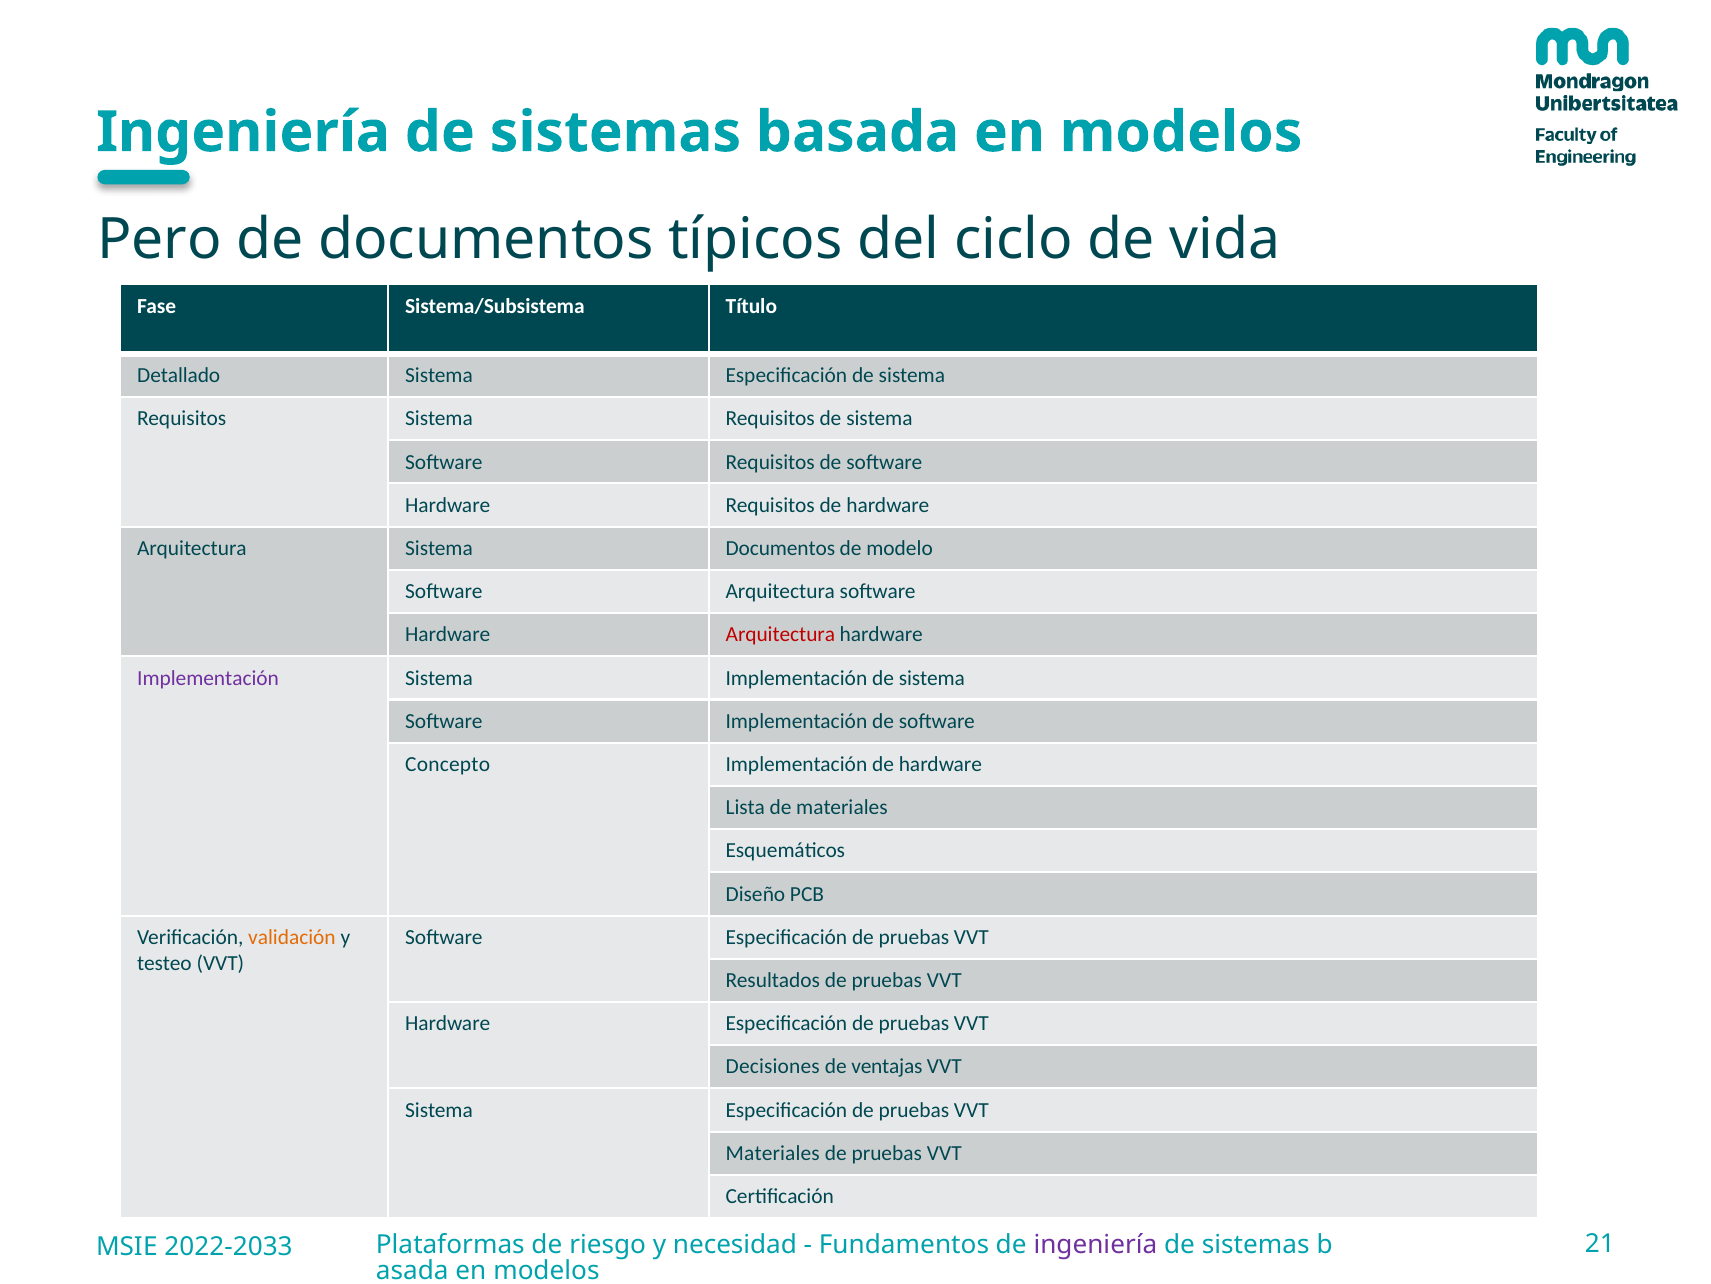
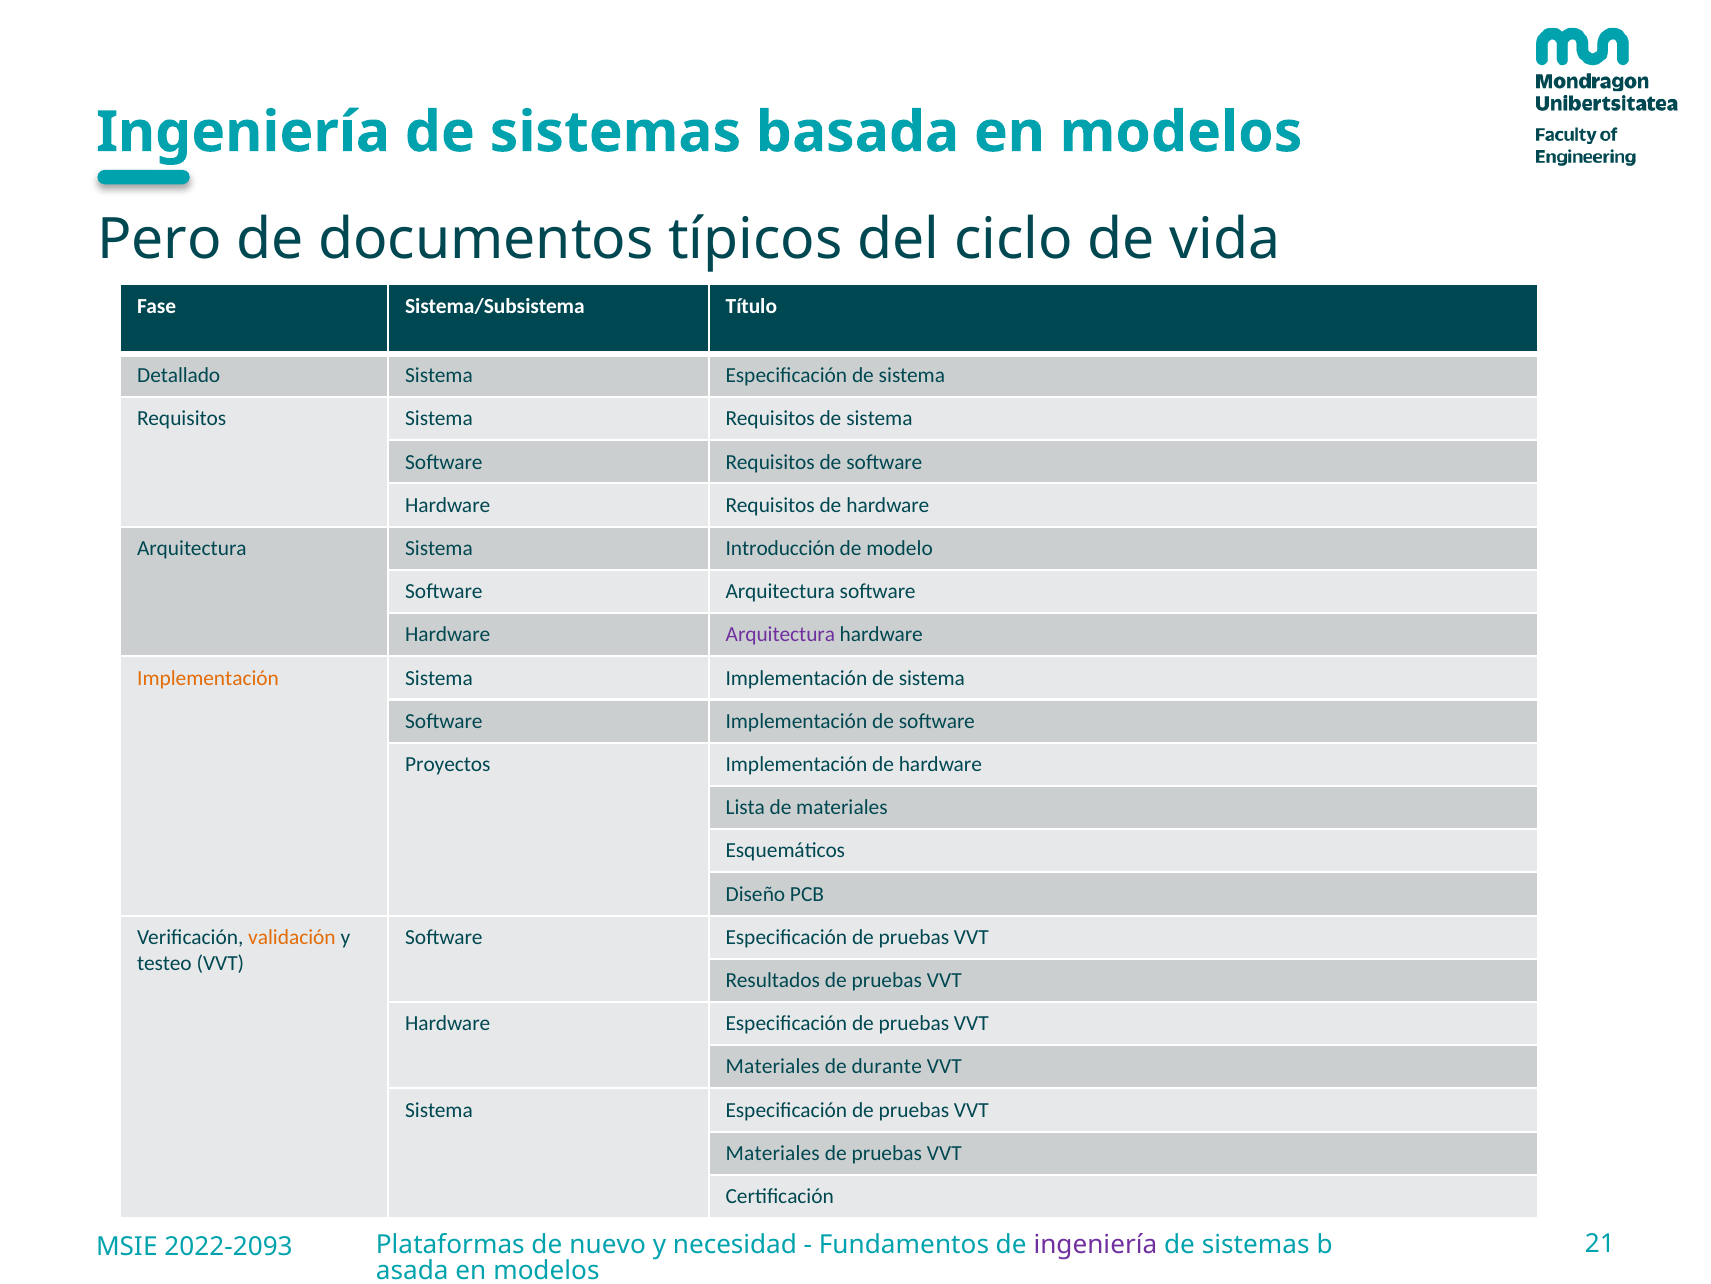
Sistema Documentos: Documentos -> Introducción
Arquitectura at (780, 634) colour: red -> purple
Implementación at (208, 678) colour: purple -> orange
Concepto: Concepto -> Proyectos
Decisiones at (773, 1066): Decisiones -> Materiales
ventajas: ventajas -> durante
riesgo: riesgo -> nuevo
2022-2033: 2022-2033 -> 2022-2093
